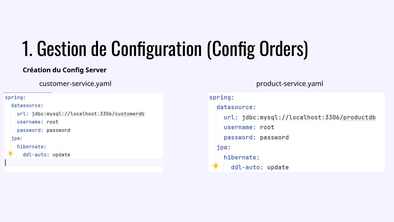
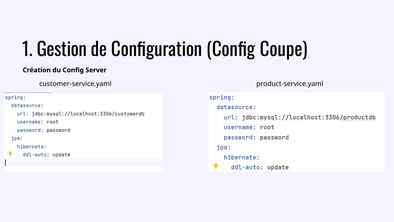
Orders: Orders -> Coupe
